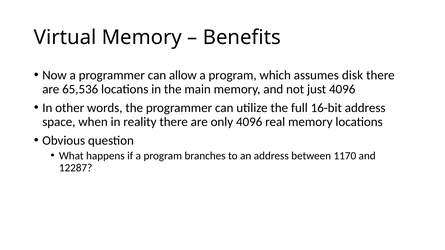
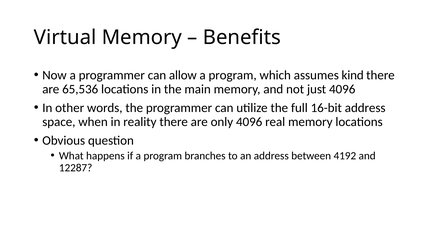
disk: disk -> kind
1170: 1170 -> 4192
